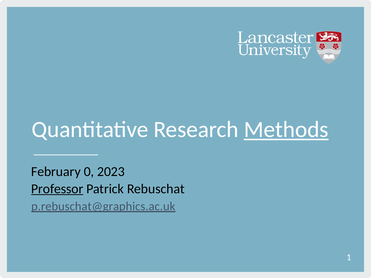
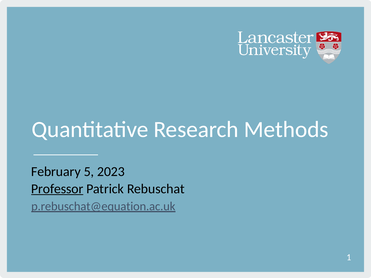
Methods underline: present -> none
0: 0 -> 5
p.rebuschat@graphics.ac.uk: p.rebuschat@graphics.ac.uk -> p.rebuschat@equation.ac.uk
